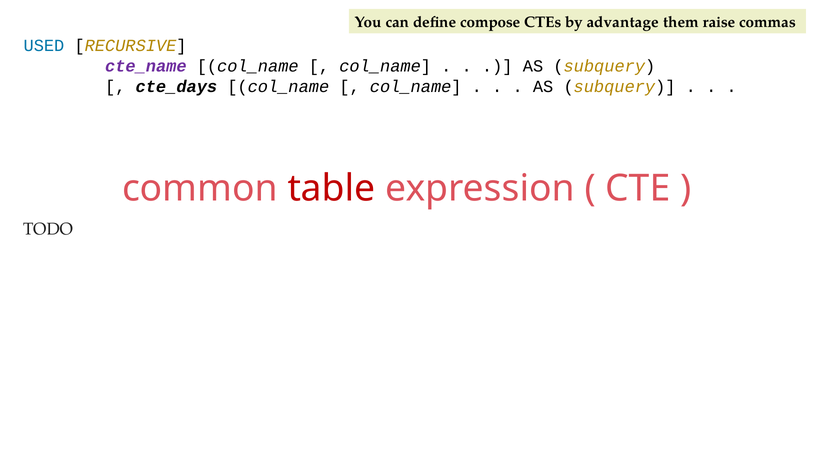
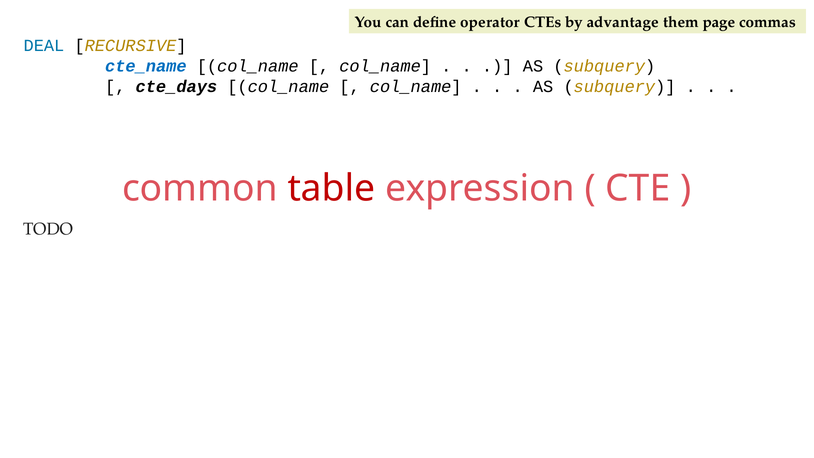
compose: compose -> operator
raise: raise -> page
USED: USED -> DEAL
cte_name colour: purple -> blue
